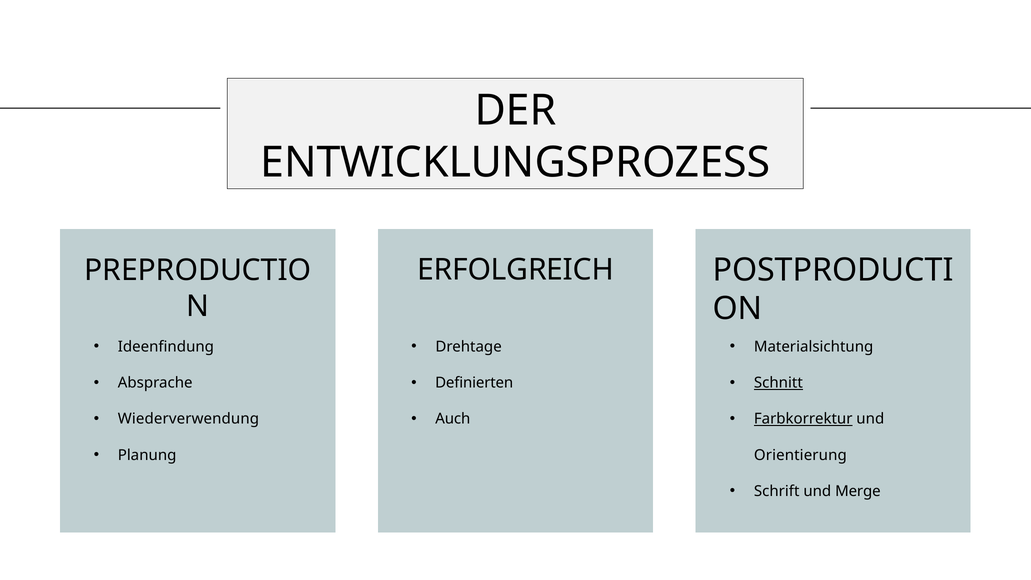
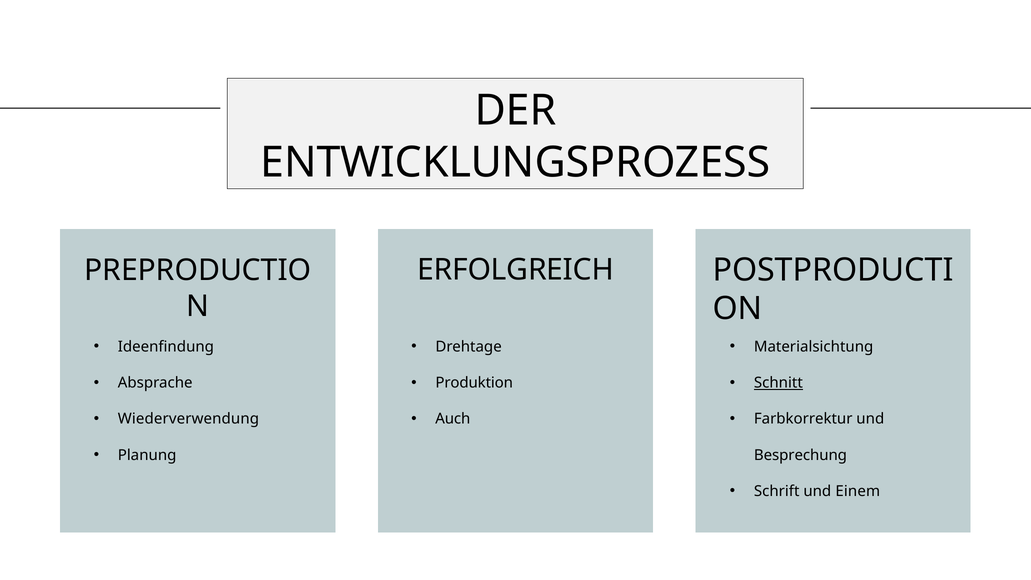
Definierten: Definierten -> Produktion
Farbkorrektur underline: present -> none
Orientierung: Orientierung -> Besprechung
Merge: Merge -> Einem
